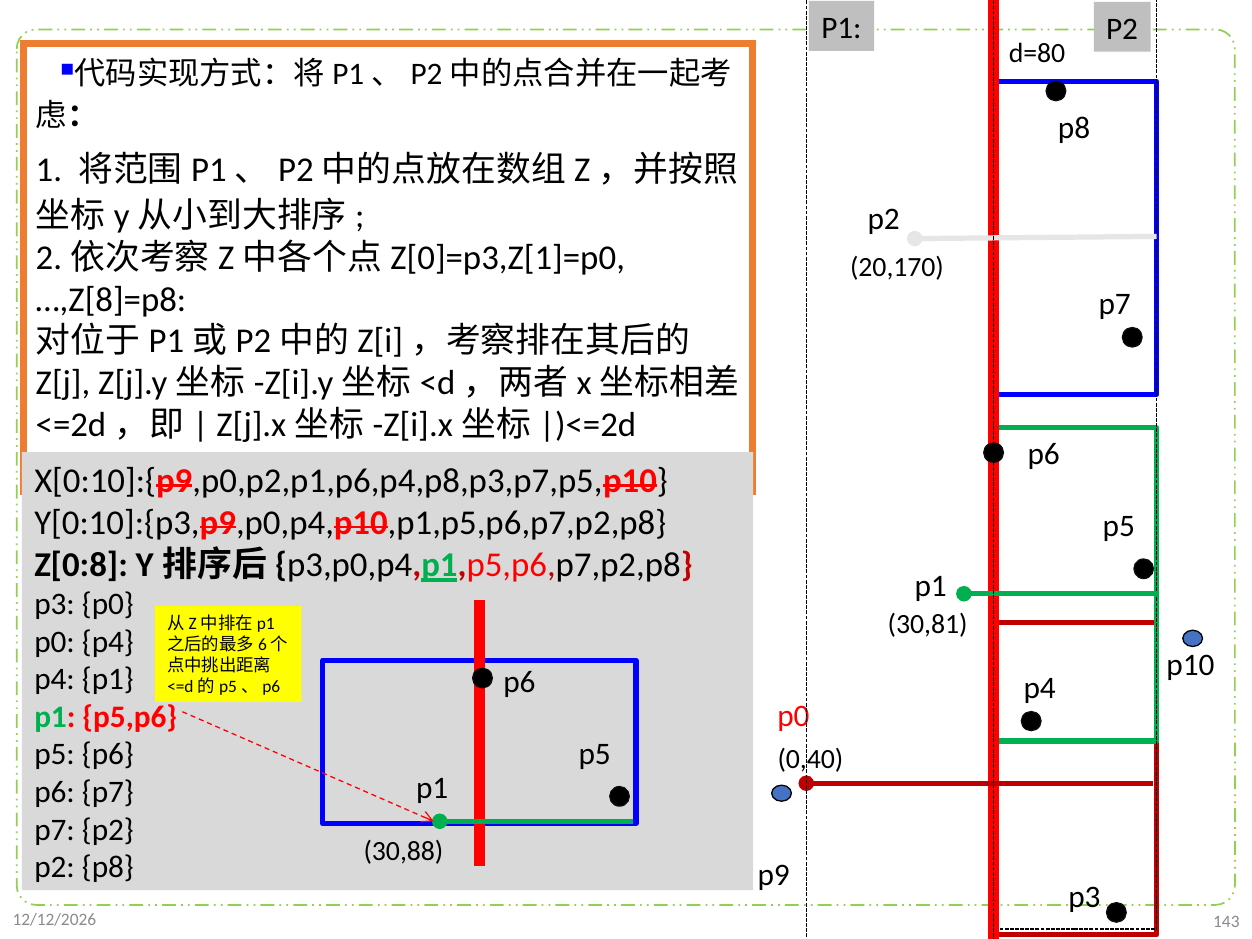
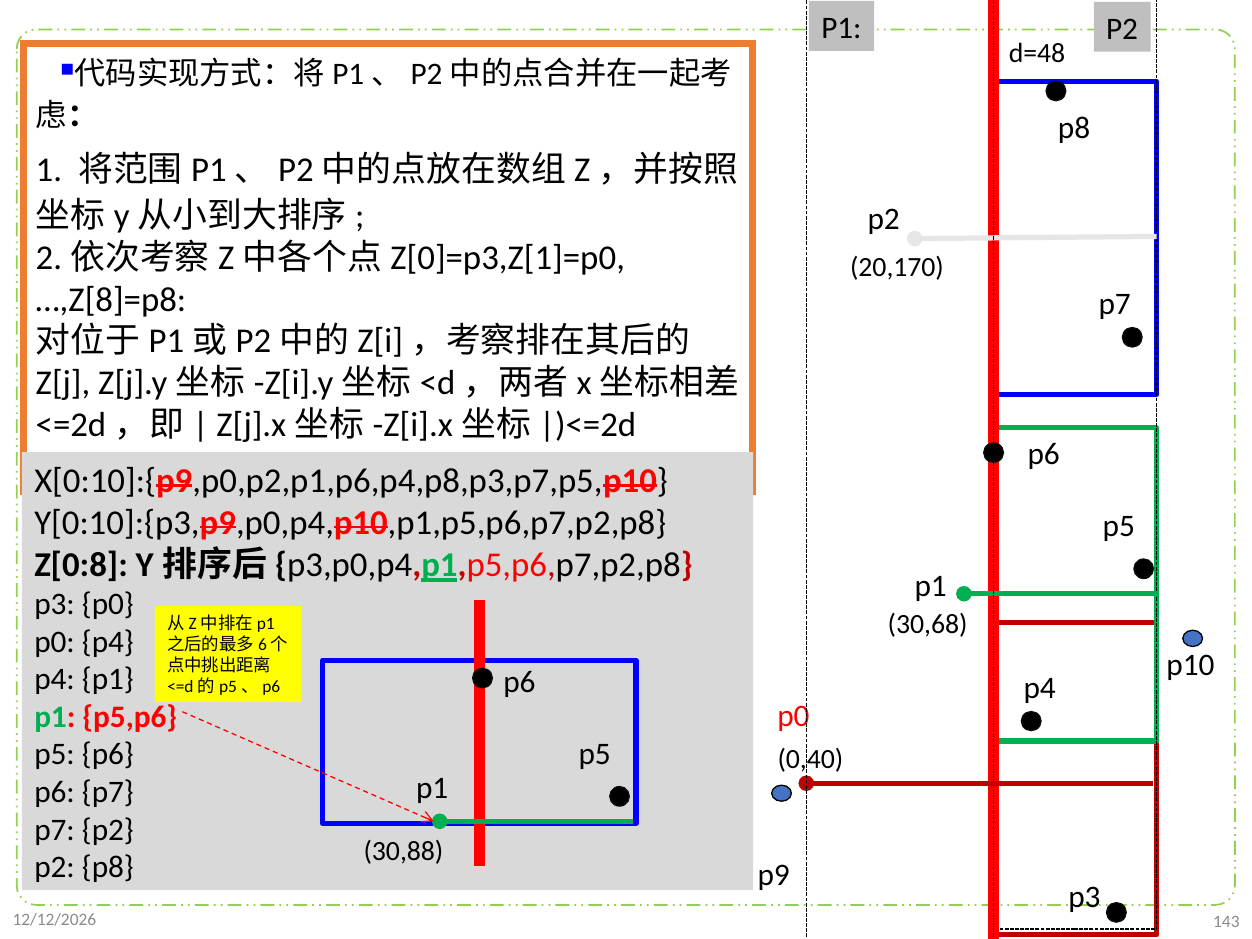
d=80: d=80 -> d=48
30,81: 30,81 -> 30,68
